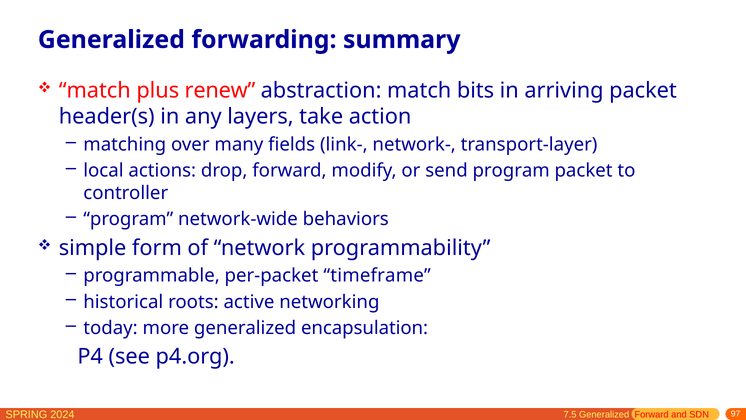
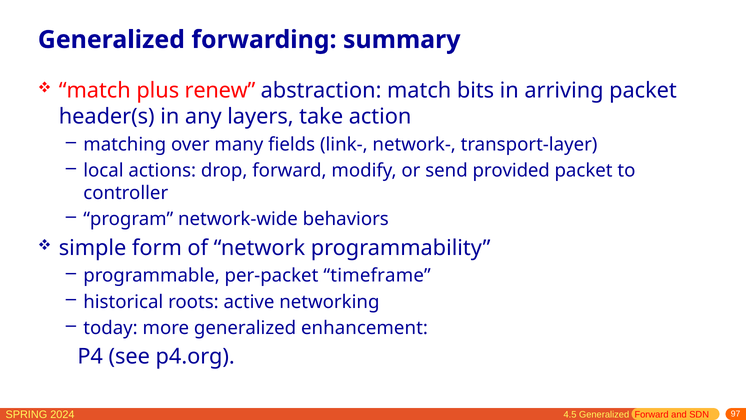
send program: program -> provided
encapsulation: encapsulation -> enhancement
7.5: 7.5 -> 4.5
